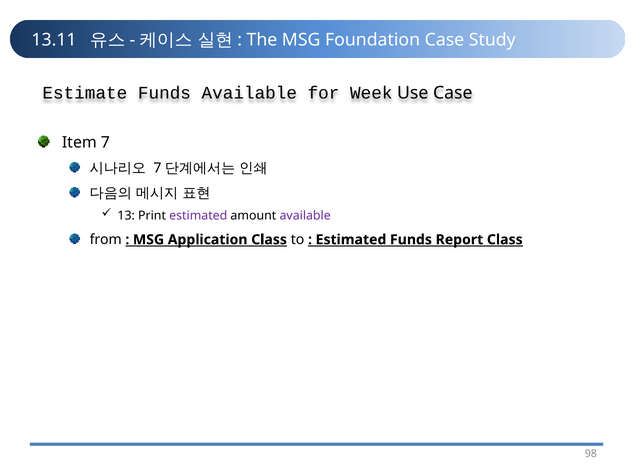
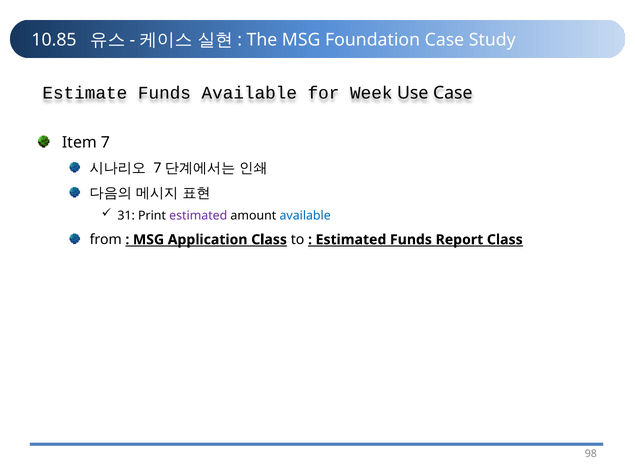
13.11: 13.11 -> 10.85
13: 13 -> 31
available at (305, 216) colour: purple -> blue
